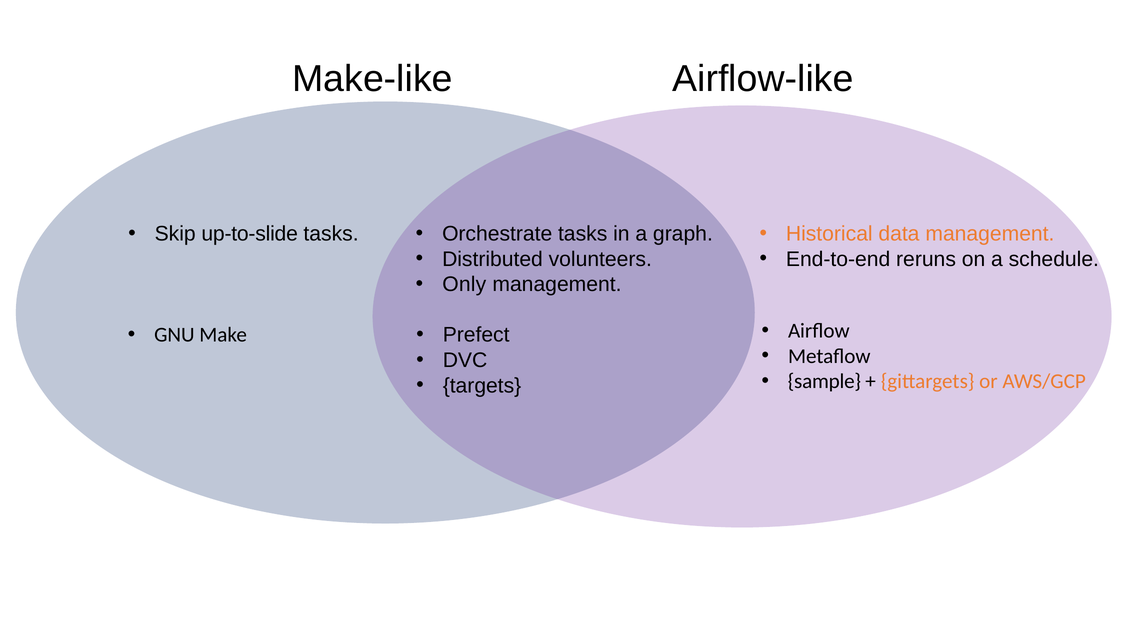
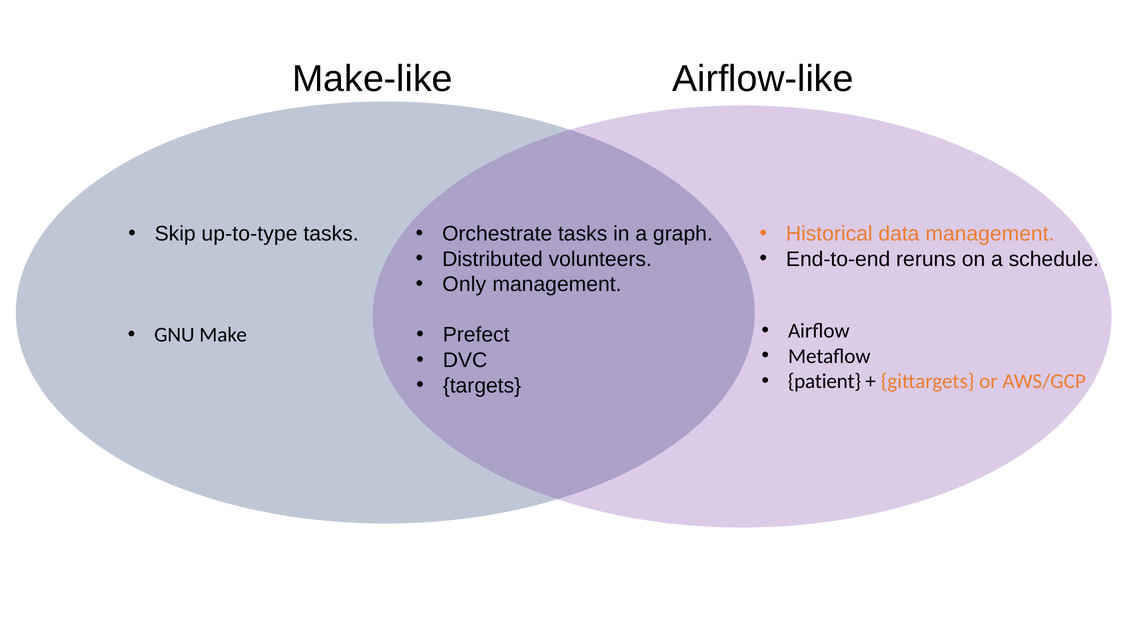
up-to-slide: up-to-slide -> up-to-type
sample: sample -> patient
